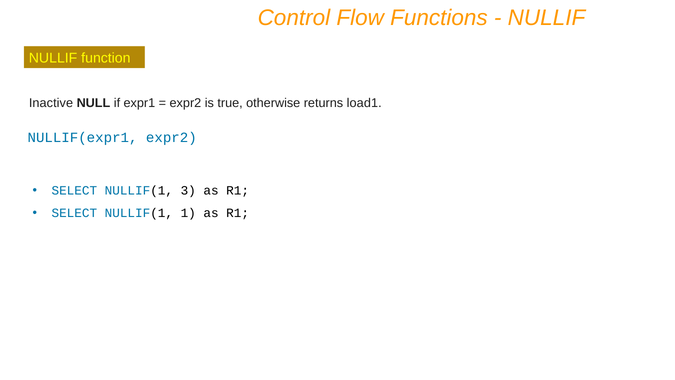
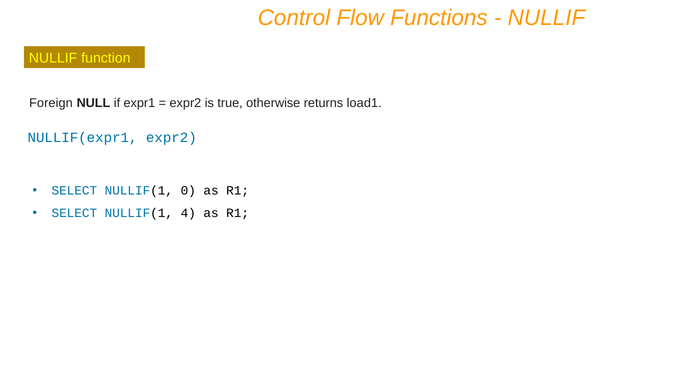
Inactive: Inactive -> Foreign
3: 3 -> 0
1: 1 -> 4
